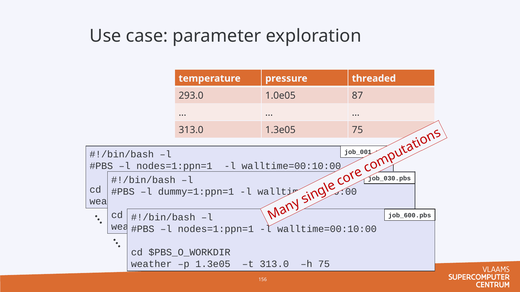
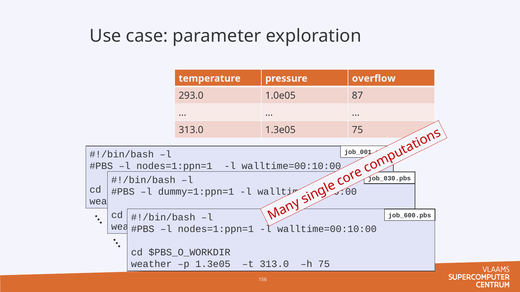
threaded: threaded -> overflow
